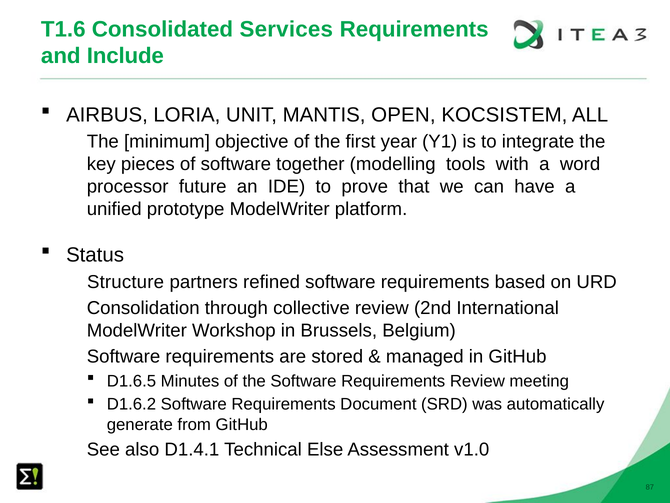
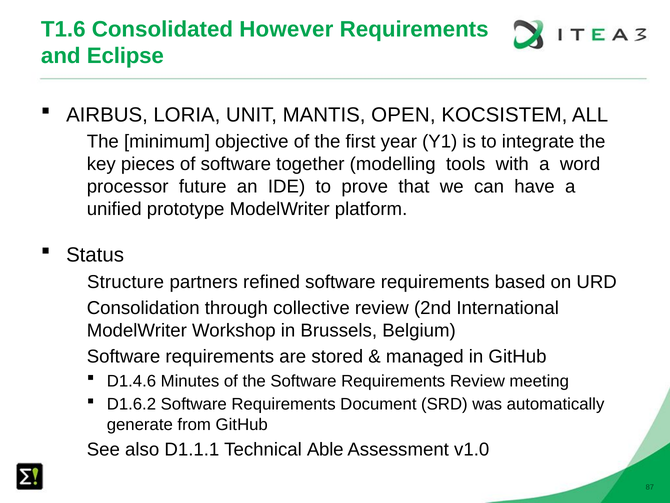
Services: Services -> However
Include: Include -> Eclipse
D1.6.5: D1.6.5 -> D1.4.6
D1.4.1: D1.4.1 -> D1.1.1
Else: Else -> Able
